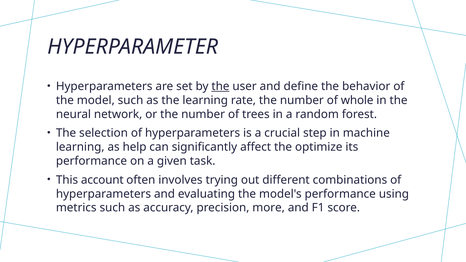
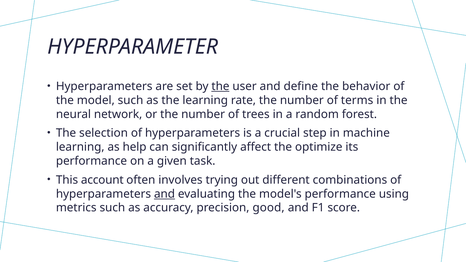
whole: whole -> terms
and at (164, 194) underline: none -> present
more: more -> good
